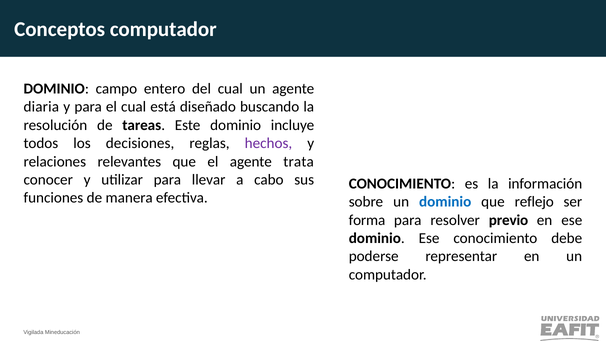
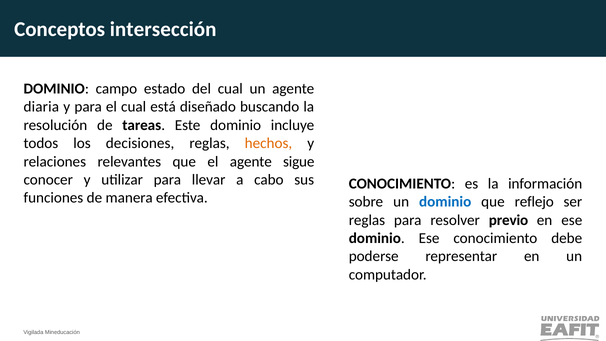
Conceptos computador: computador -> intersección
entero: entero -> estado
hechos colour: purple -> orange
trata: trata -> sigue
forma at (367, 220): forma -> reglas
